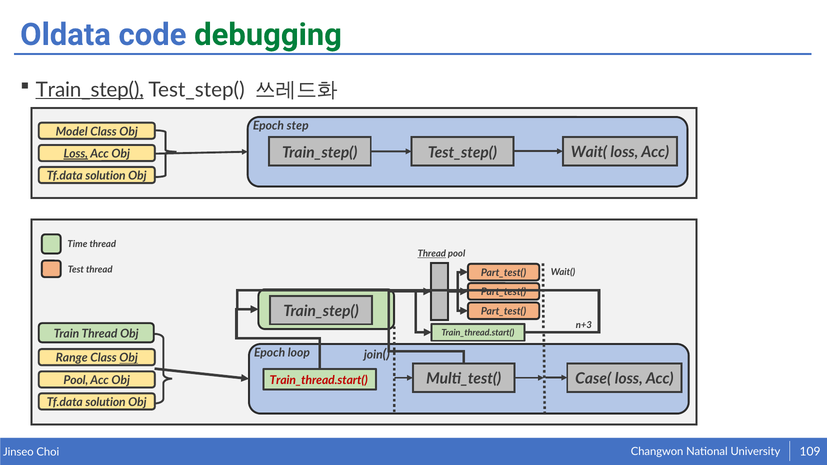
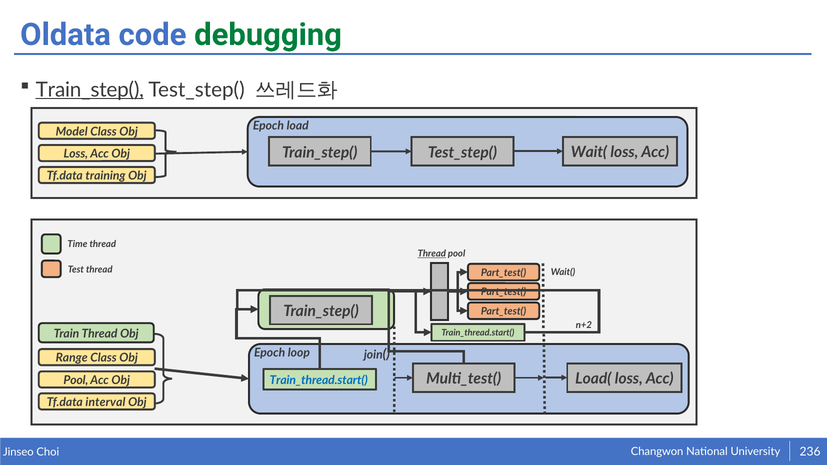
step: step -> load
Loss at (76, 154) underline: present -> none
solution at (106, 176): solution -> training
n+3: n+3 -> n+2
Obj at (129, 358) underline: present -> none
Case(: Case( -> Load(
Train_thread.start( at (319, 380) colour: red -> blue
solution at (106, 402): solution -> interval
109: 109 -> 236
